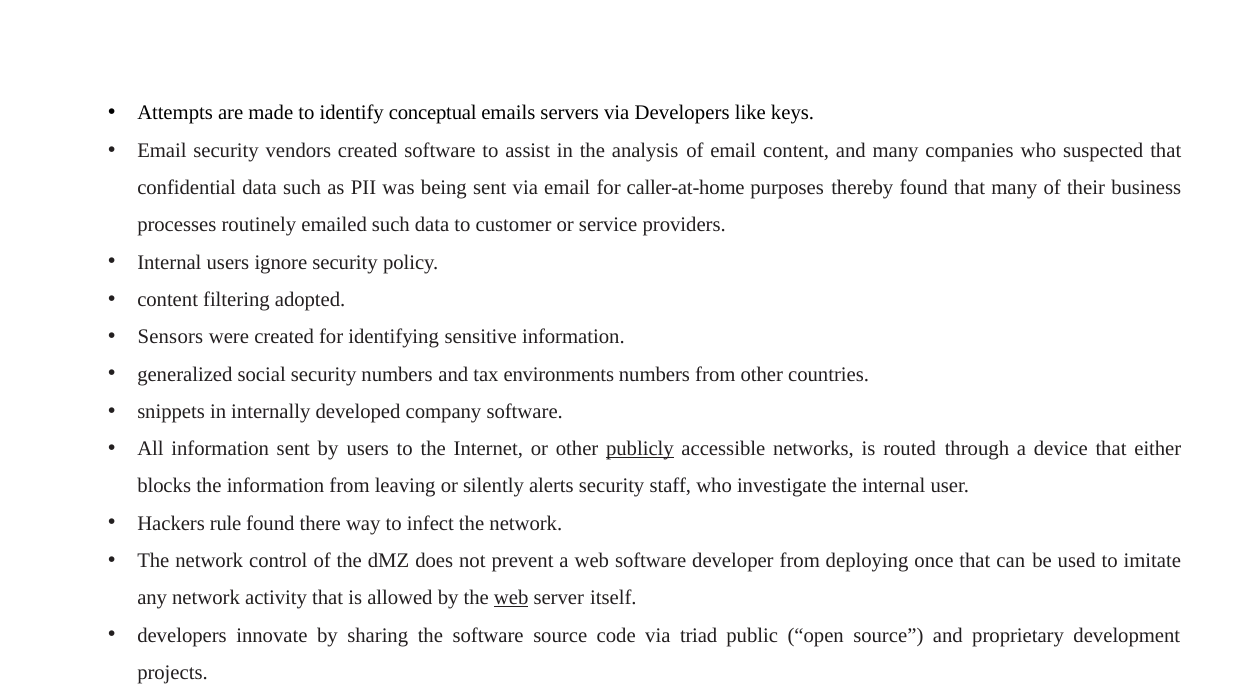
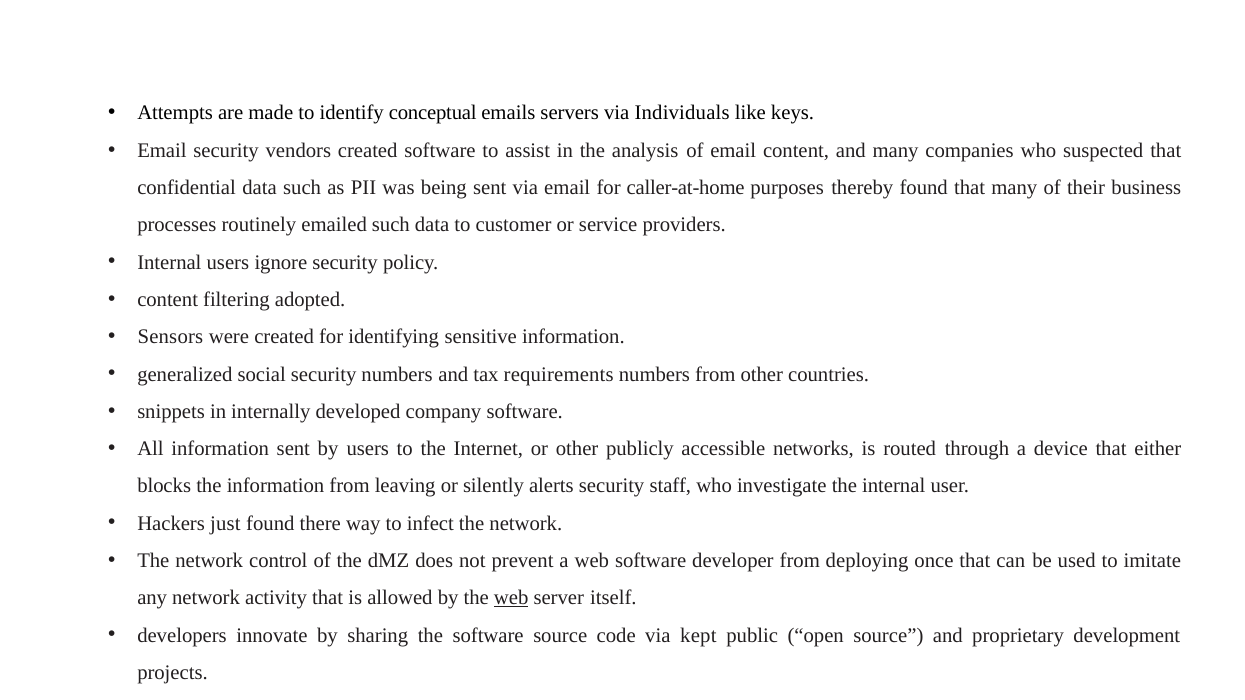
via Developers: Developers -> Individuals
environments: environments -> requirements
publicly underline: present -> none
rule: rule -> just
triad: triad -> kept
